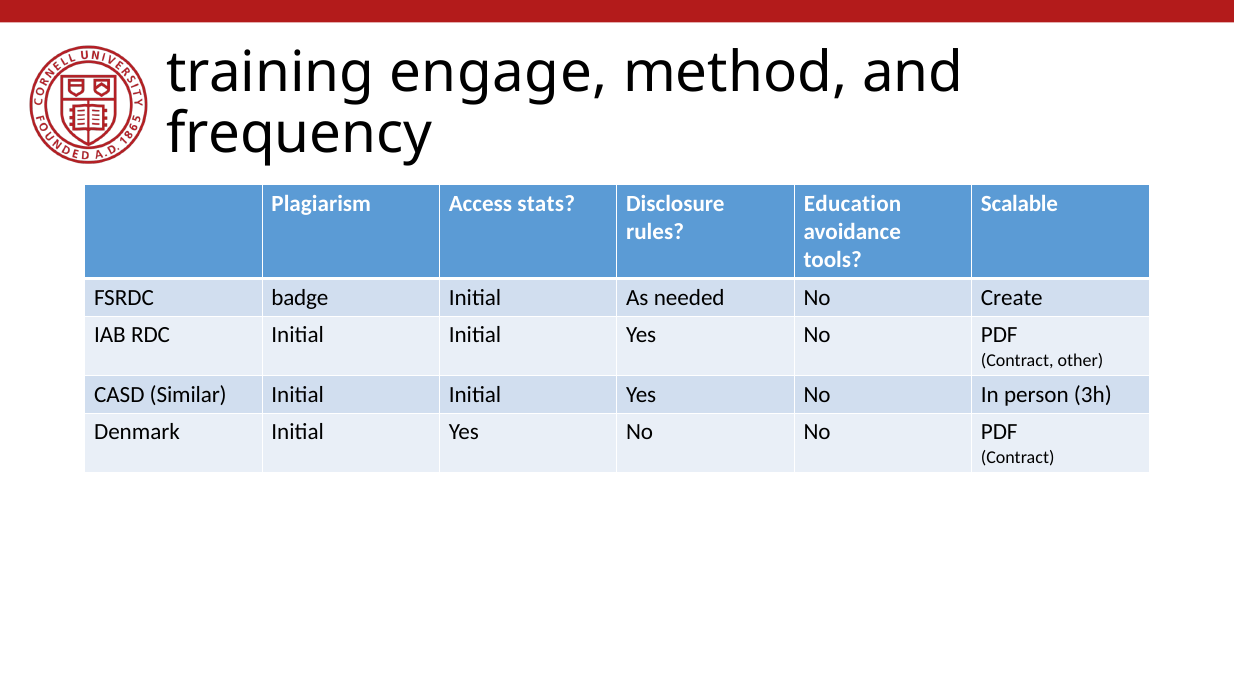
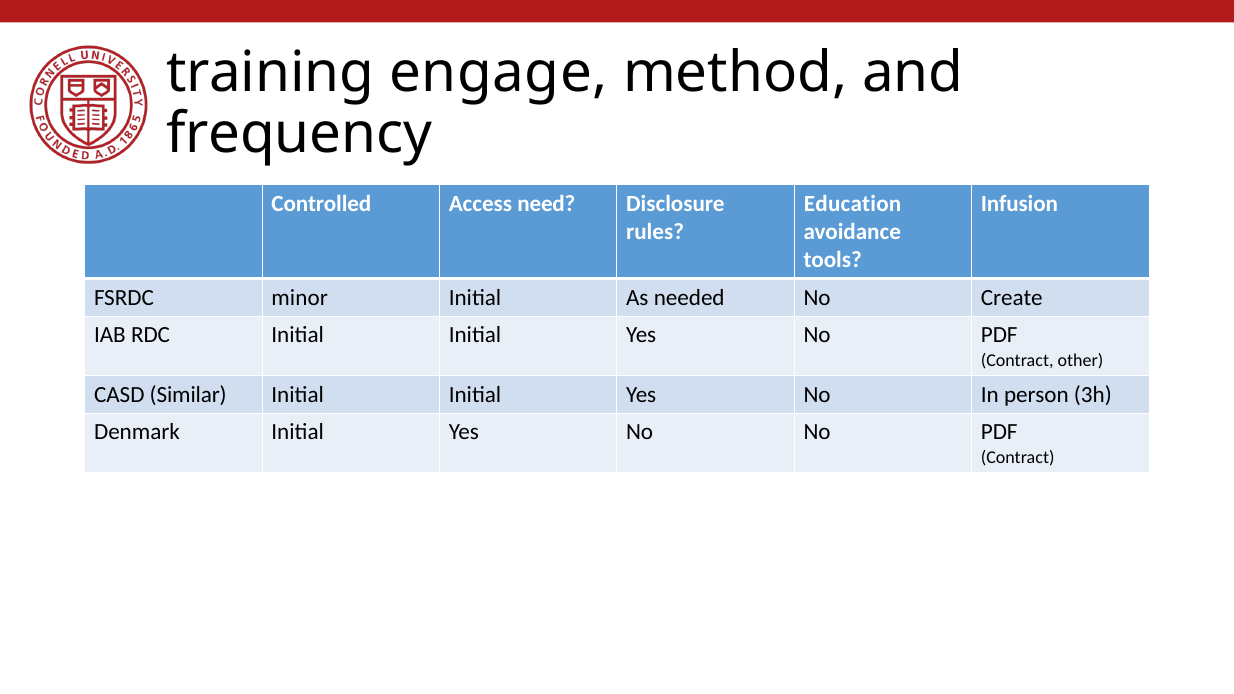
Plagiarism: Plagiarism -> Controlled
stats: stats -> need
Scalable: Scalable -> Infusion
badge: badge -> minor
